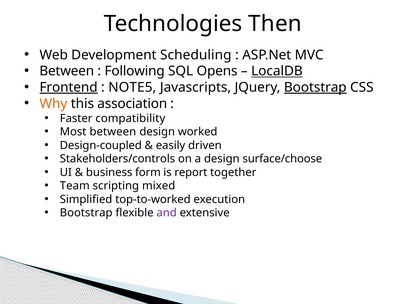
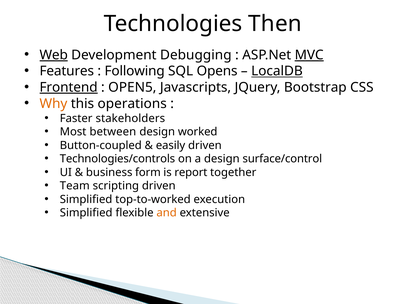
Web underline: none -> present
Scheduling: Scheduling -> Debugging
MVC underline: none -> present
Between at (67, 71): Between -> Features
NOTE5: NOTE5 -> OPEN5
Bootstrap at (315, 88) underline: present -> none
association: association -> operations
compatibility: compatibility -> stakeholders
Design-coupled: Design-coupled -> Button-coupled
Stakeholders/controls: Stakeholders/controls -> Technologies/controls
surface/choose: surface/choose -> surface/control
scripting mixed: mixed -> driven
Bootstrap at (86, 213): Bootstrap -> Simplified
and colour: purple -> orange
